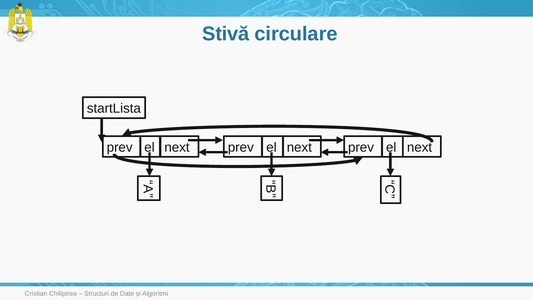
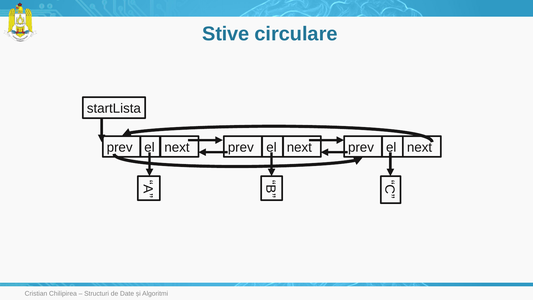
Stivă: Stivă -> Stive
